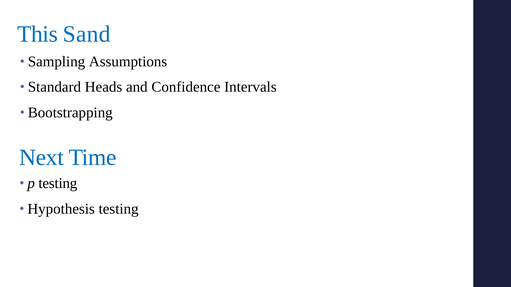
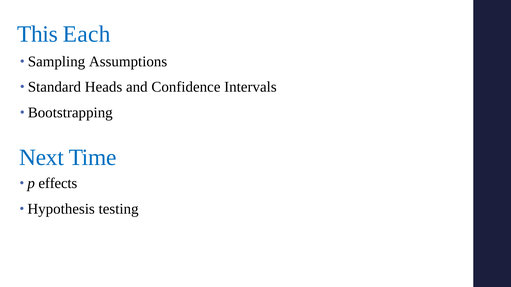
Sand: Sand -> Each
p testing: testing -> effects
